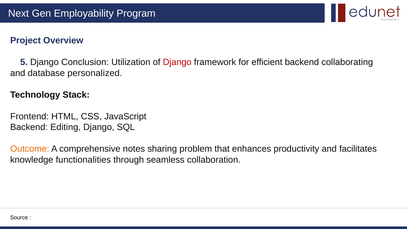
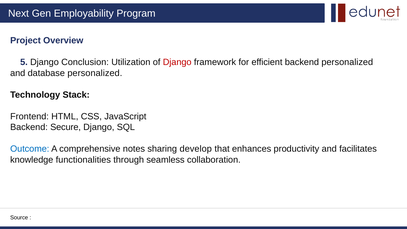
backend collaborating: collaborating -> personalized
Editing: Editing -> Secure
Outcome colour: orange -> blue
problem: problem -> develop
